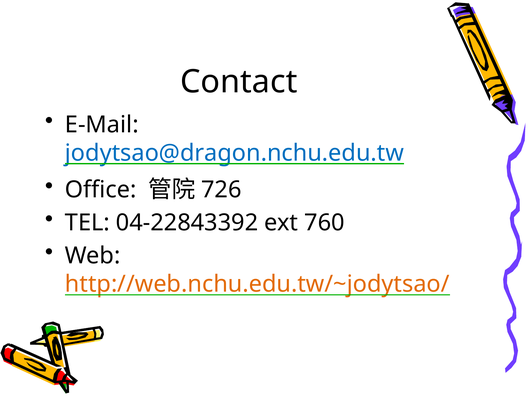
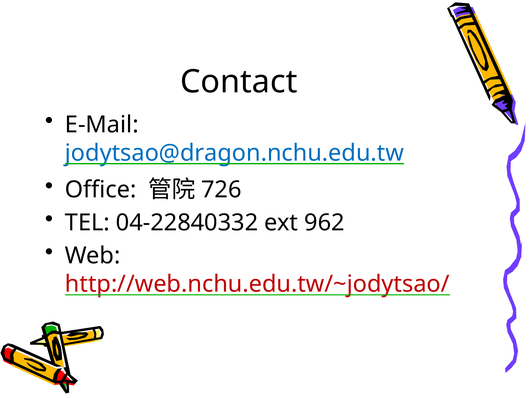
04-22843392: 04-22843392 -> 04-22840332
760: 760 -> 962
http://web.nchu.edu.tw/~jodytsao/ colour: orange -> red
